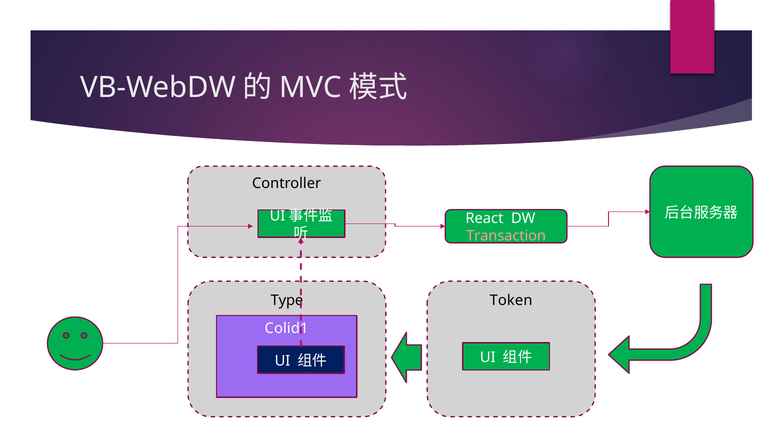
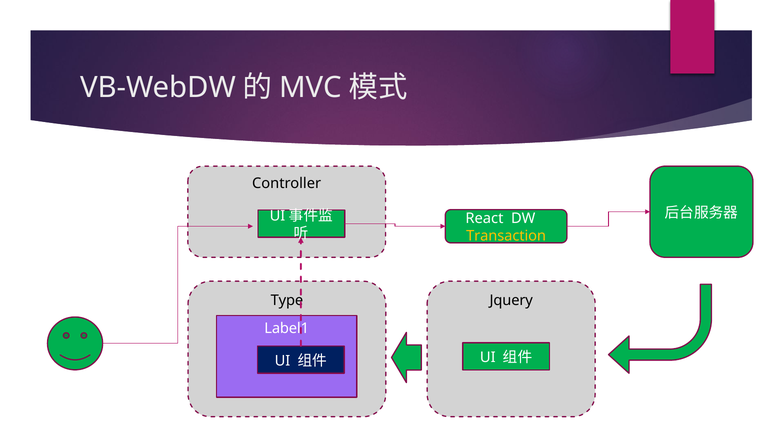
Transaction colour: pink -> yellow
Token: Token -> Jquery
Colid1: Colid1 -> Label1
